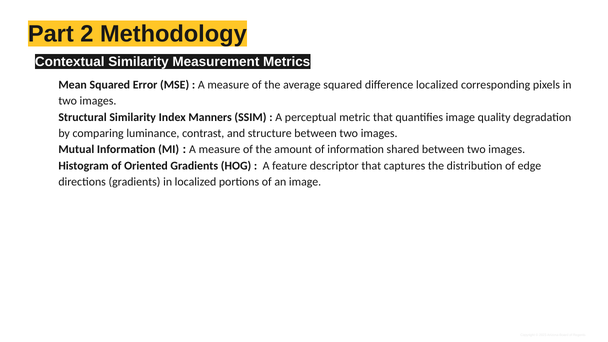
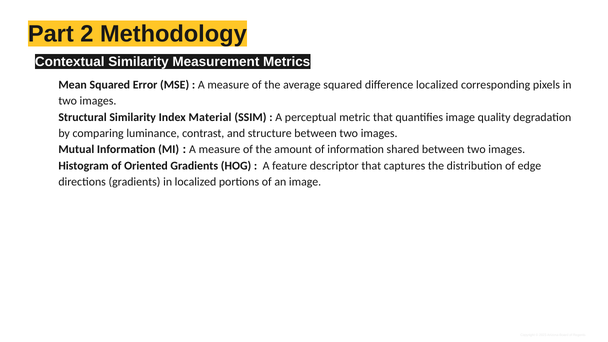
Manners: Manners -> Material
